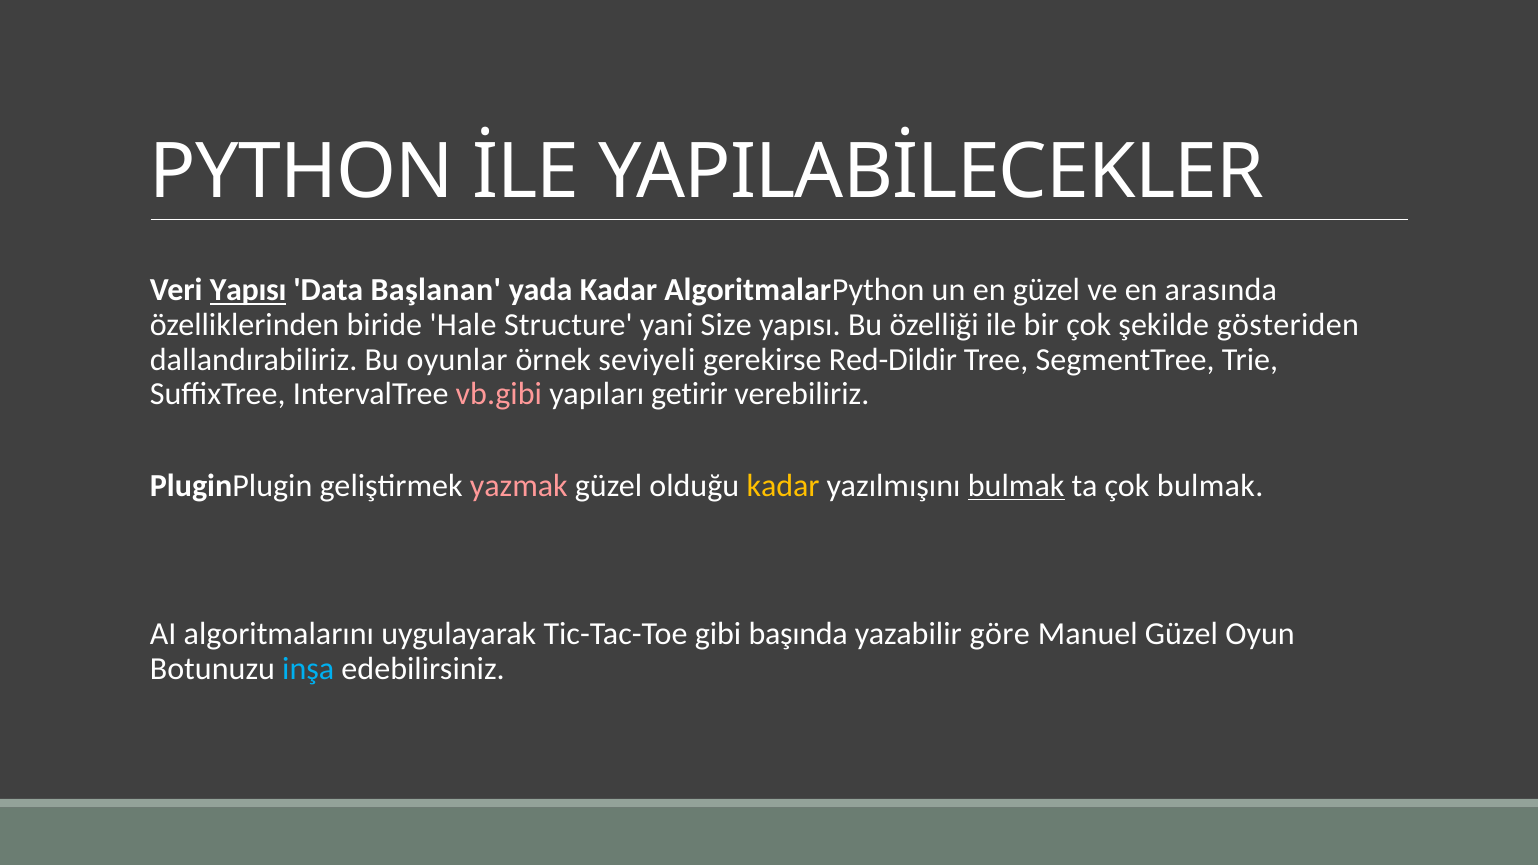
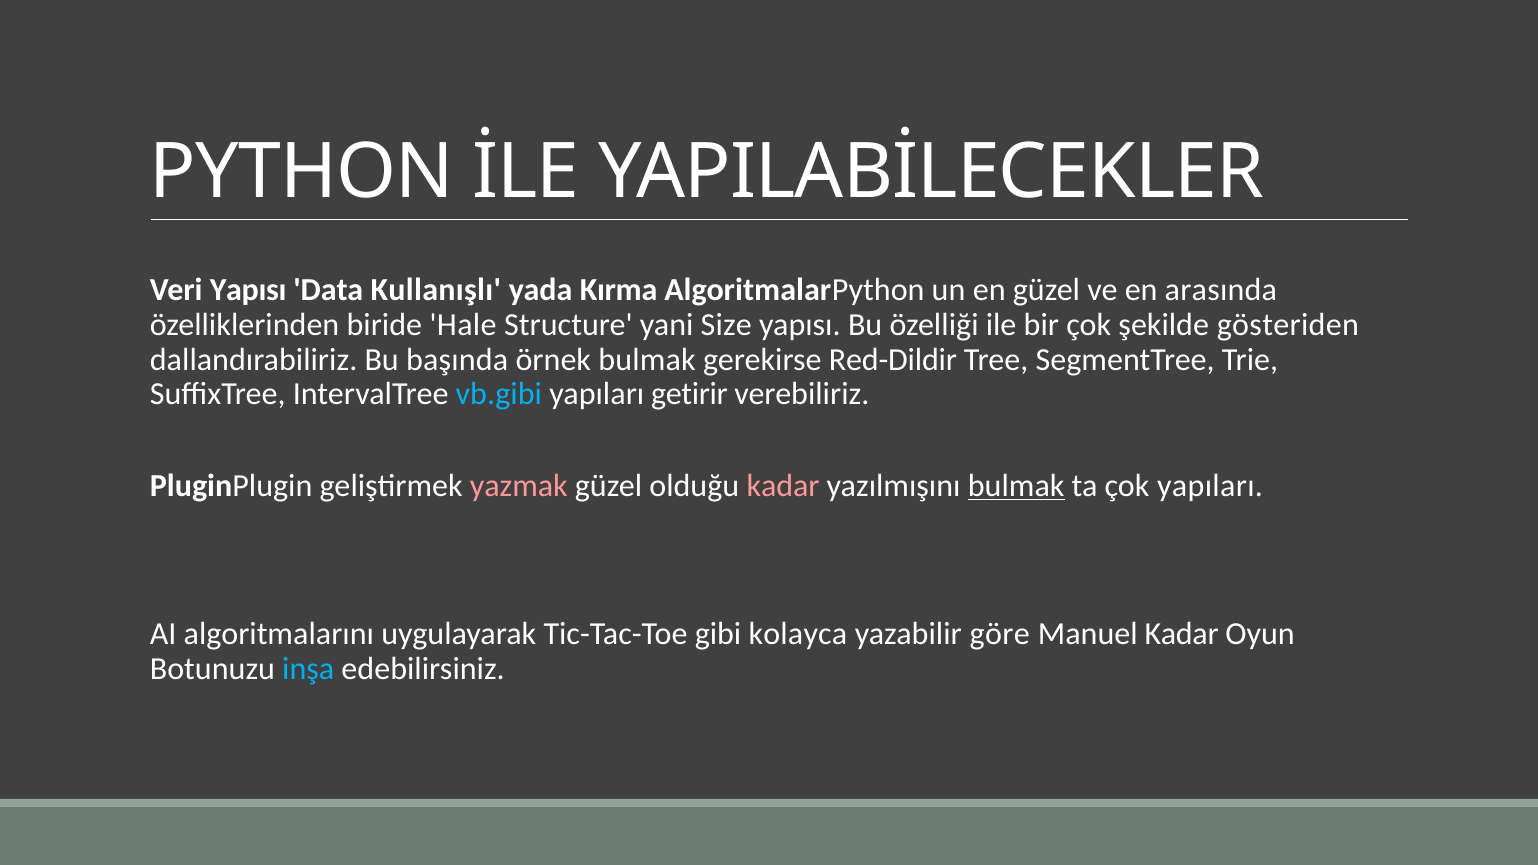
Yapısı at (248, 290) underline: present -> none
Başlanan: Başlanan -> Kullanışlı
yada Kadar: Kadar -> Kırma
oyunlar: oyunlar -> başında
örnek seviyeli: seviyeli -> bulmak
vb.gibi colour: pink -> light blue
kadar at (783, 486) colour: yellow -> pink
çok bulmak: bulmak -> yapıları
başında: başında -> kolayca
Manuel Güzel: Güzel -> Kadar
